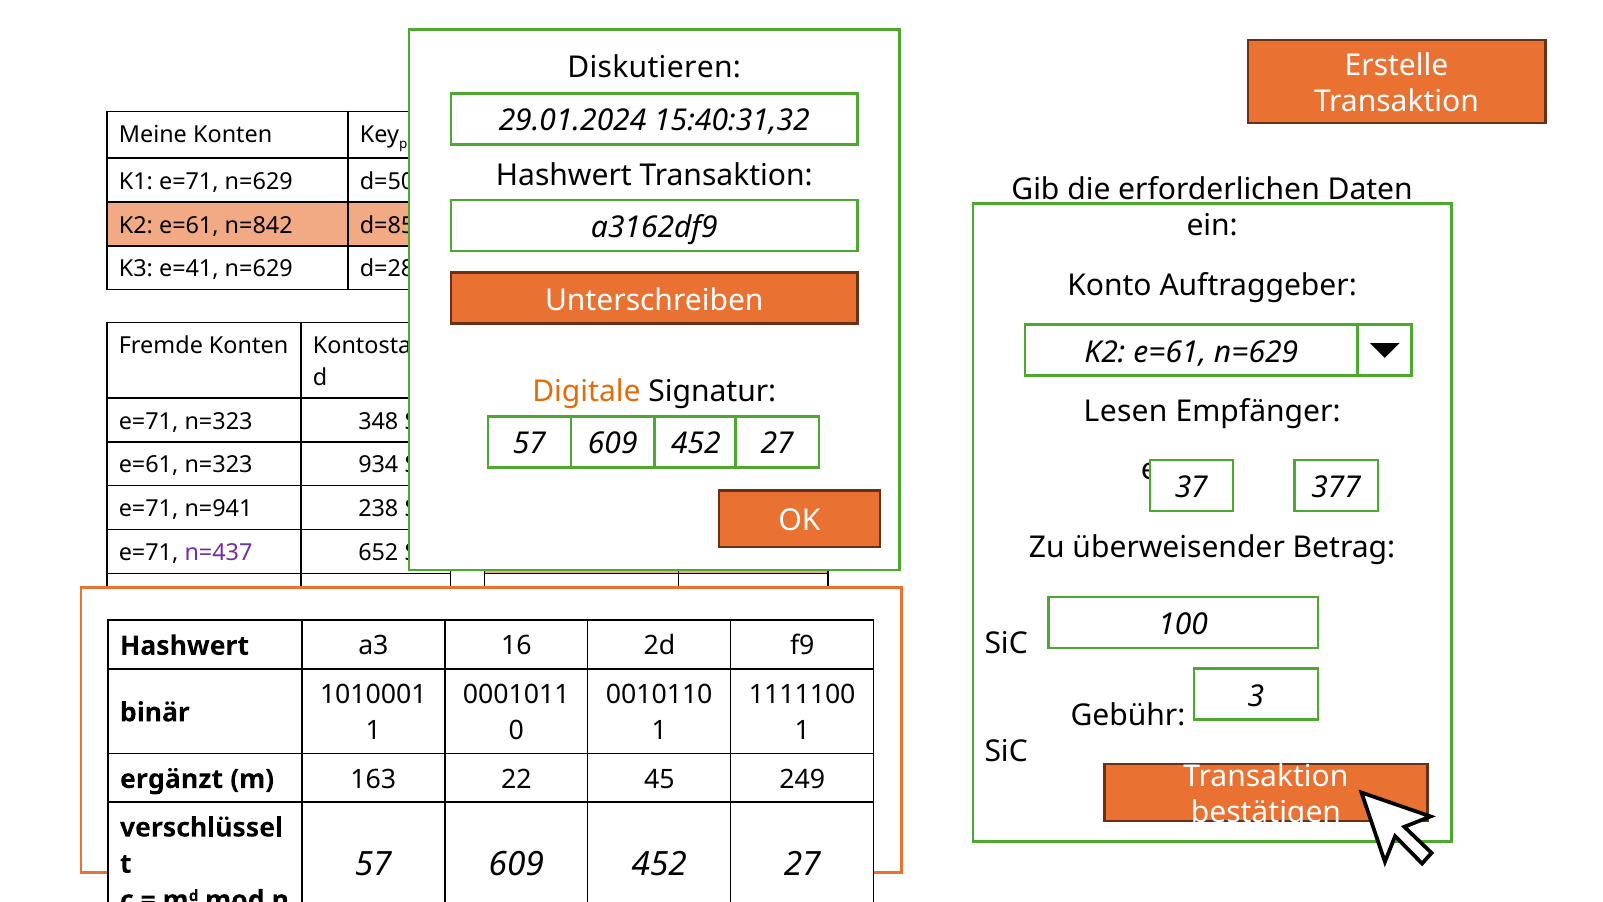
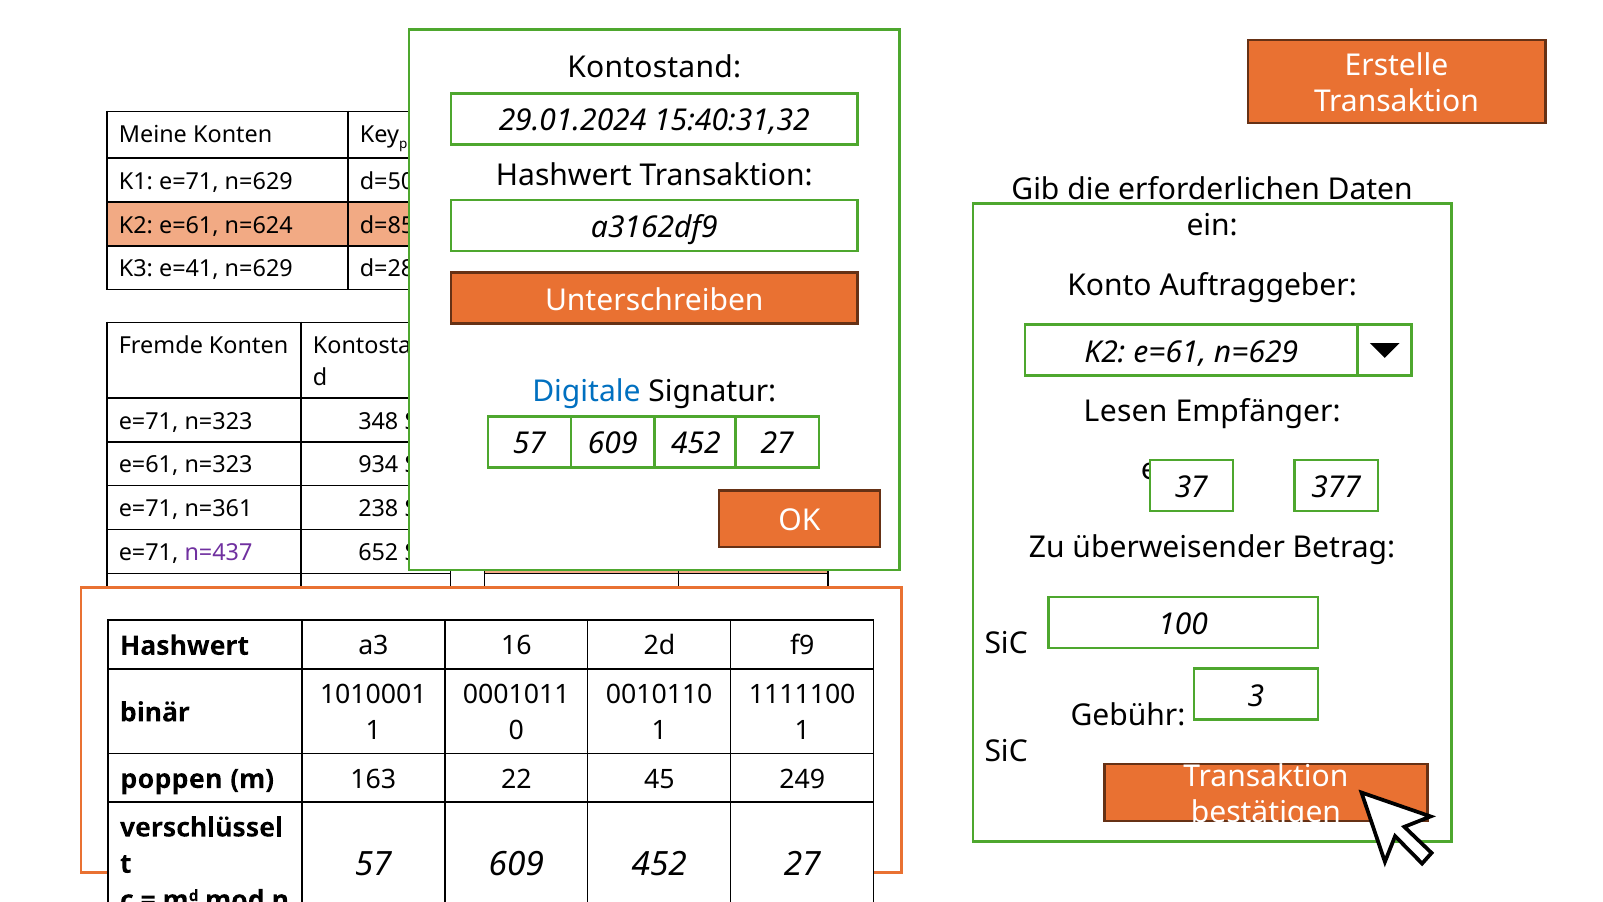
Diskutieren at (654, 67): Diskutieren -> Kontostand
n=842: n=842 -> n=624
Digitale colour: orange -> blue
n=941: n=941 -> n=361
ergänzt: ergänzt -> poppen
